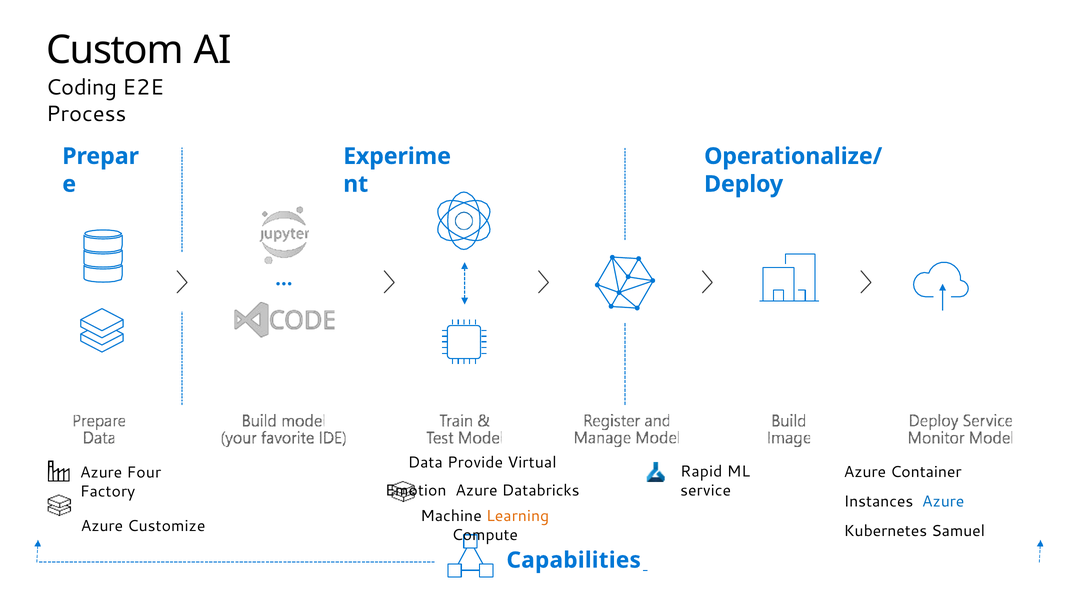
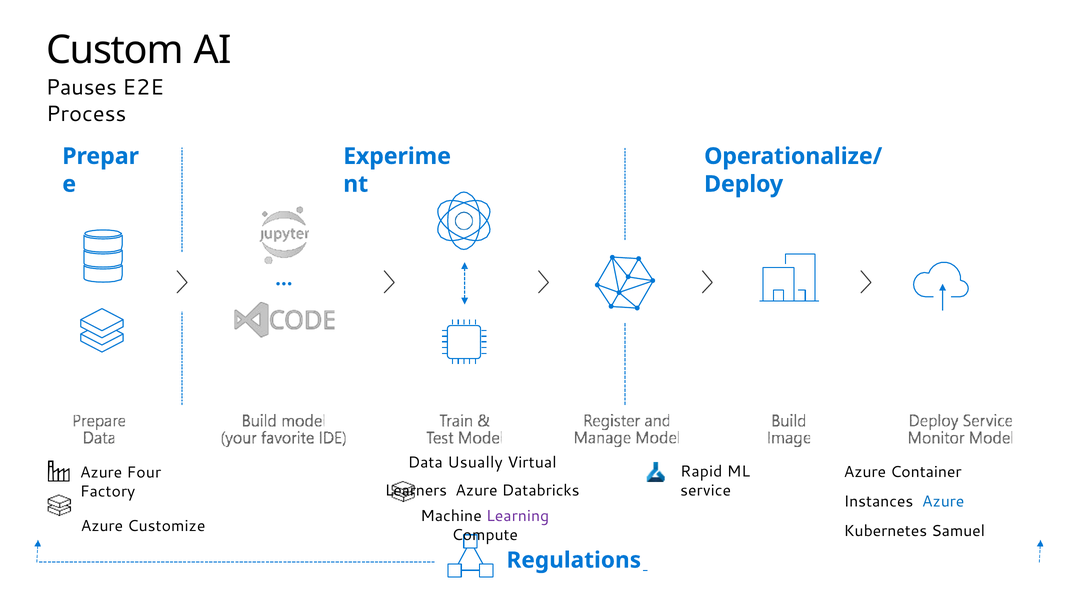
Coding: Coding -> Pauses
Provide: Provide -> Usually
Emotion: Emotion -> Learners
Learning colour: orange -> purple
Capabilities: Capabilities -> Regulations
